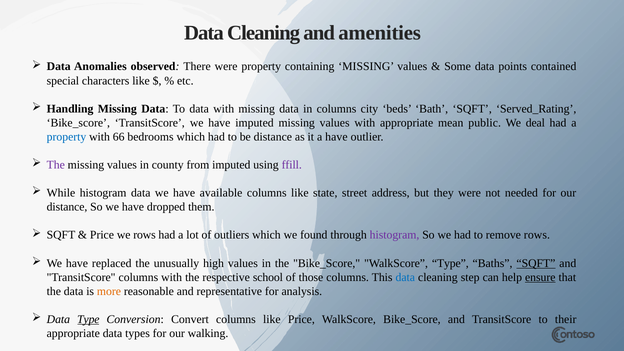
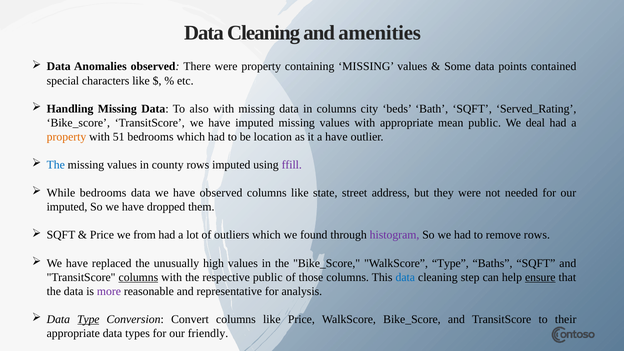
To data: data -> also
property at (66, 137) colour: blue -> orange
66: 66 -> 51
be distance: distance -> location
The at (56, 165) colour: purple -> blue
county from: from -> rows
While histogram: histogram -> bedrooms
have available: available -> observed
distance at (67, 207): distance -> imputed
we rows: rows -> from
SQFT at (536, 263) underline: present -> none
columns at (138, 277) underline: none -> present
respective school: school -> public
more colour: orange -> purple
walking: walking -> friendly
